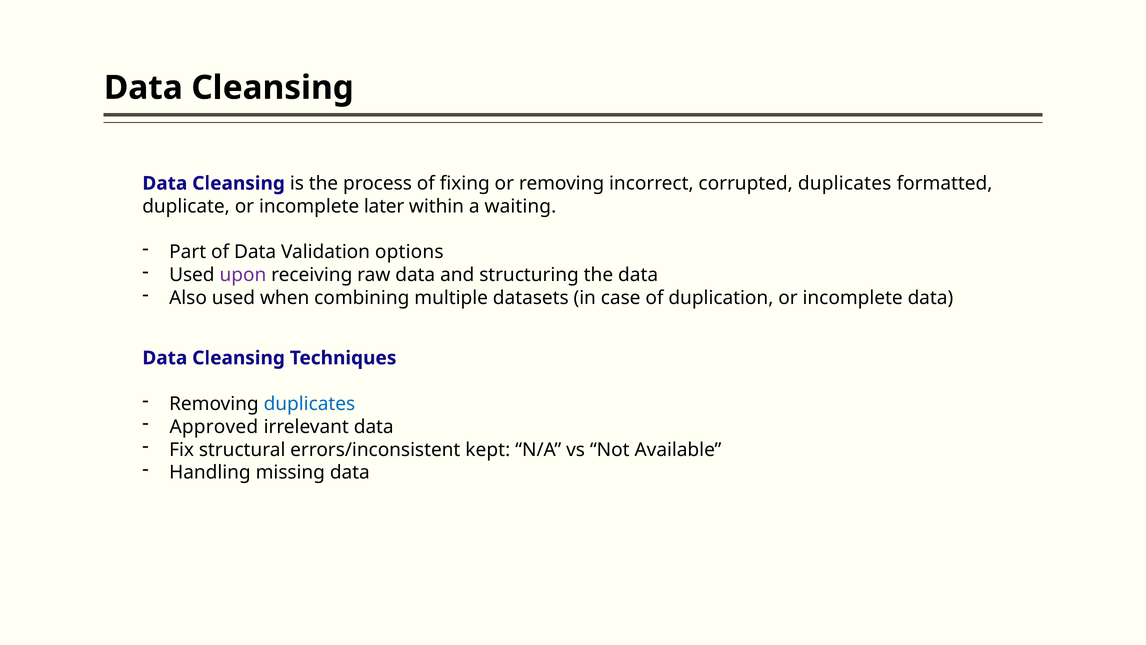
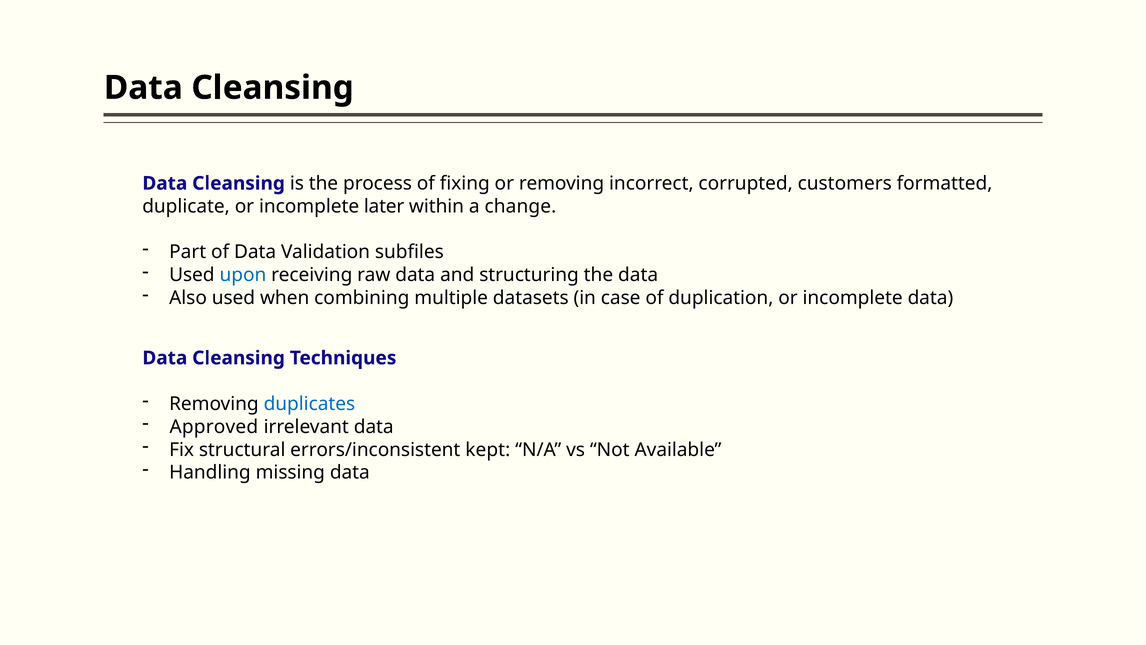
corrupted duplicates: duplicates -> customers
waiting: waiting -> change
options: options -> subfiles
upon colour: purple -> blue
